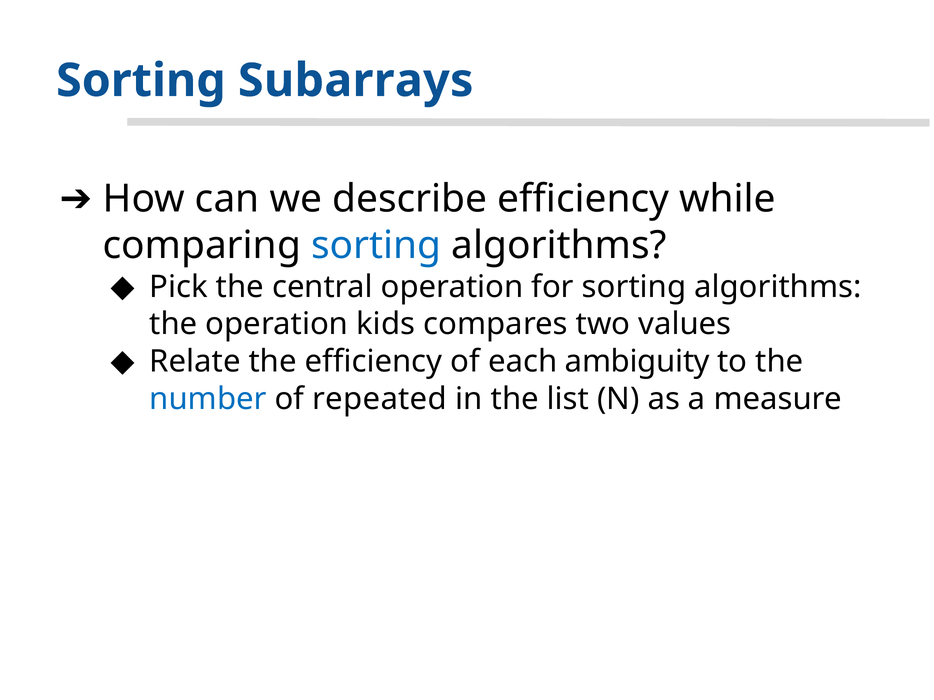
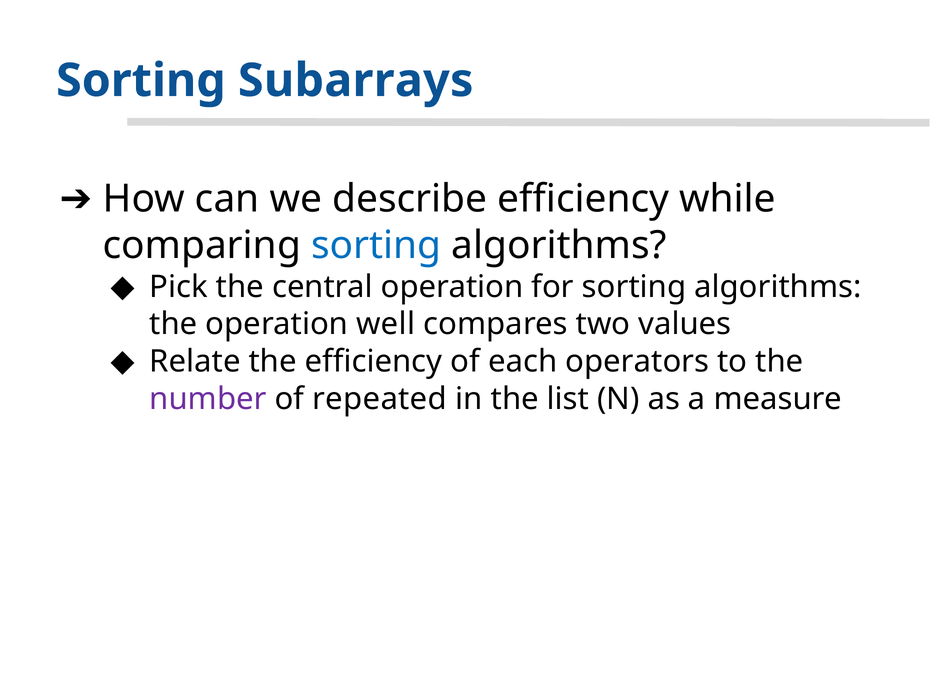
kids: kids -> well
ambiguity: ambiguity -> operators
number colour: blue -> purple
